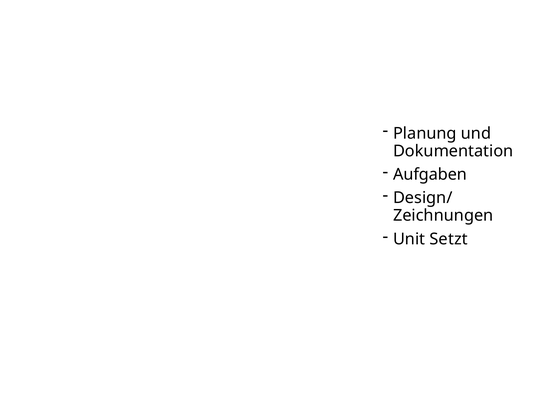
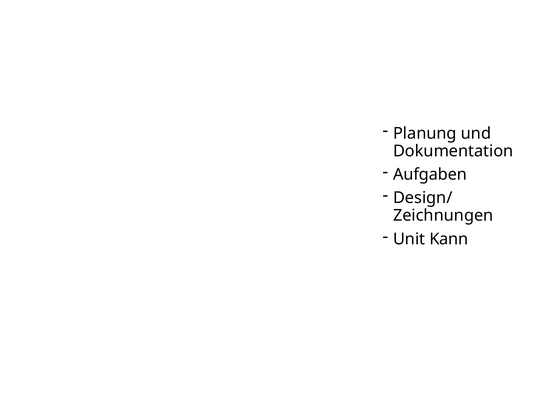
Setzt: Setzt -> Kann
